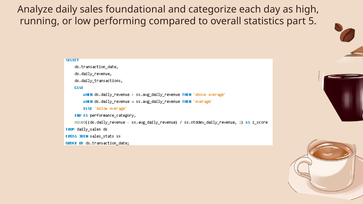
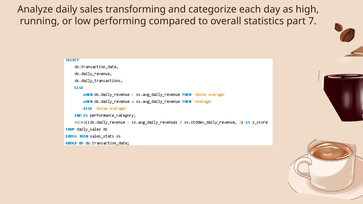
foundational: foundational -> transforming
5: 5 -> 7
